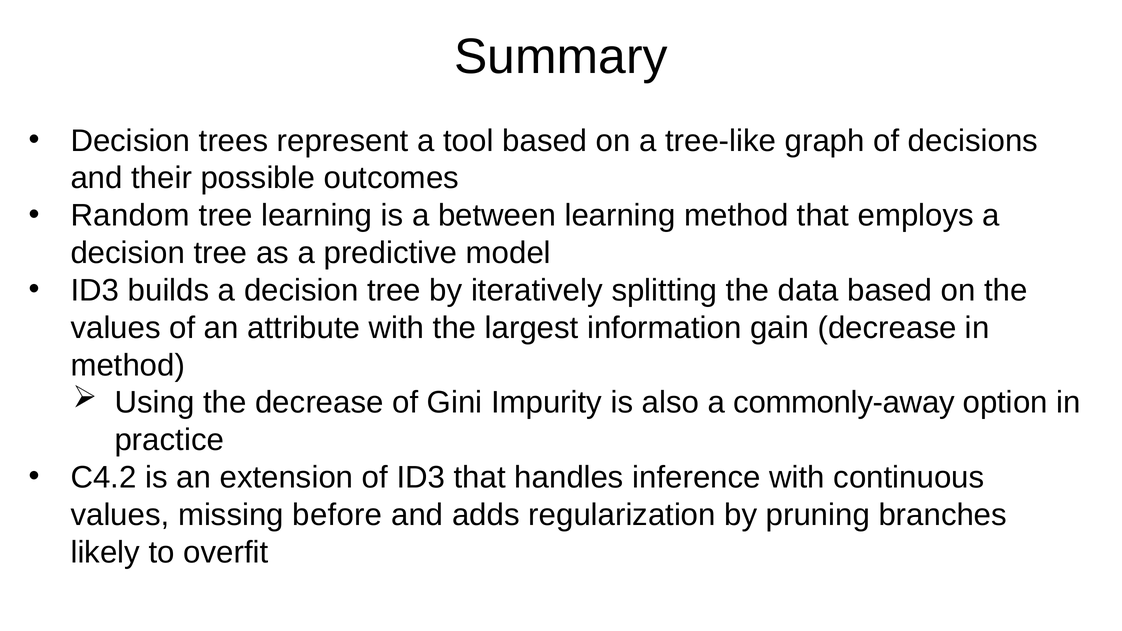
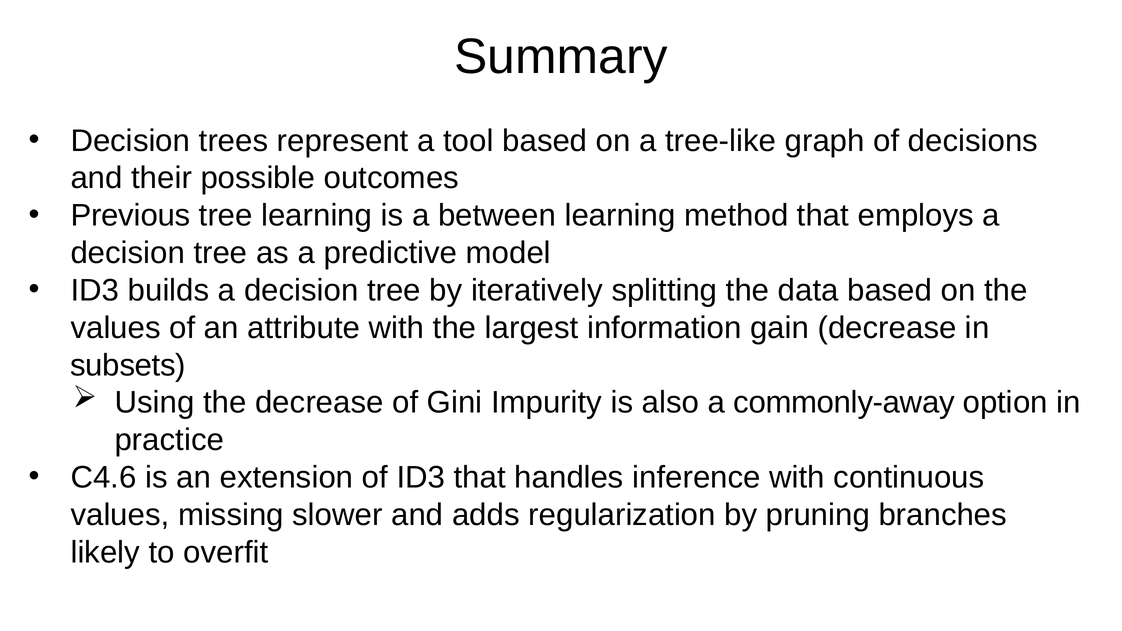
Random: Random -> Previous
method at (128, 365): method -> subsets
C4.2: C4.2 -> C4.6
before: before -> slower
